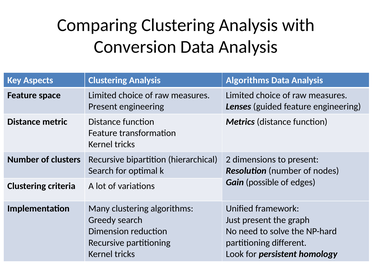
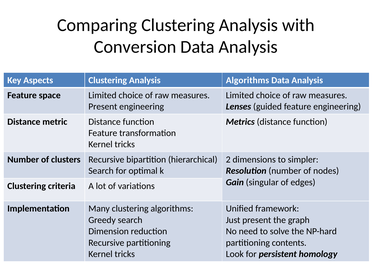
to present: present -> simpler
possible: possible -> singular
different: different -> contents
